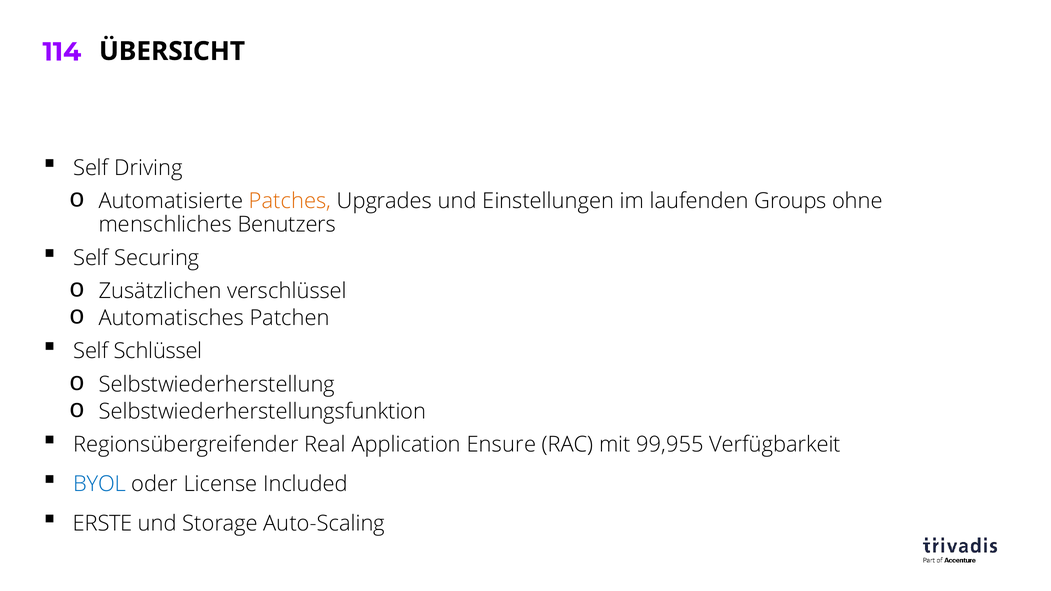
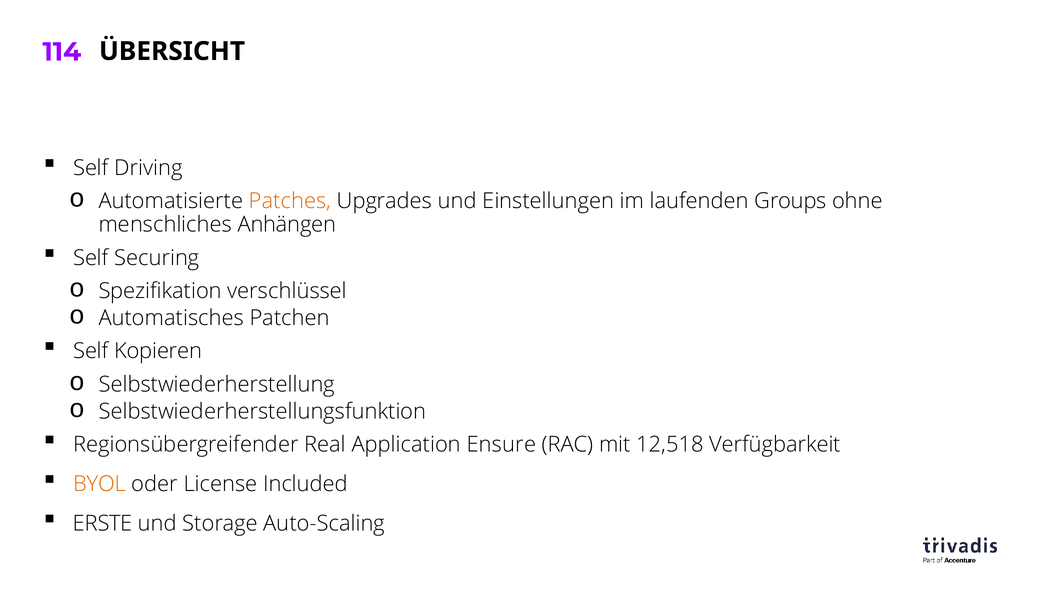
Benutzers: Benutzers -> Anhängen
Zusätzlichen: Zusätzlichen -> Spezifikation
Schlüssel: Schlüssel -> Kopieren
99,955: 99,955 -> 12,518
BYOL colour: blue -> orange
